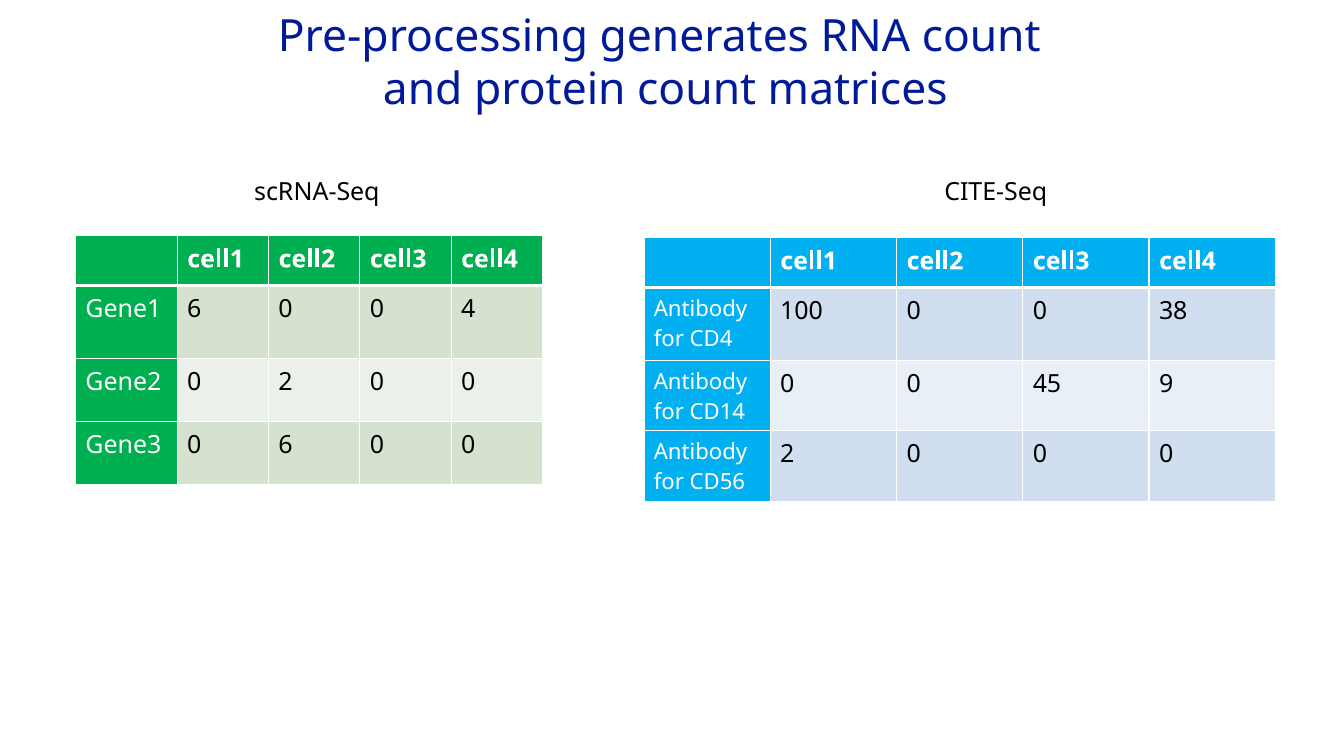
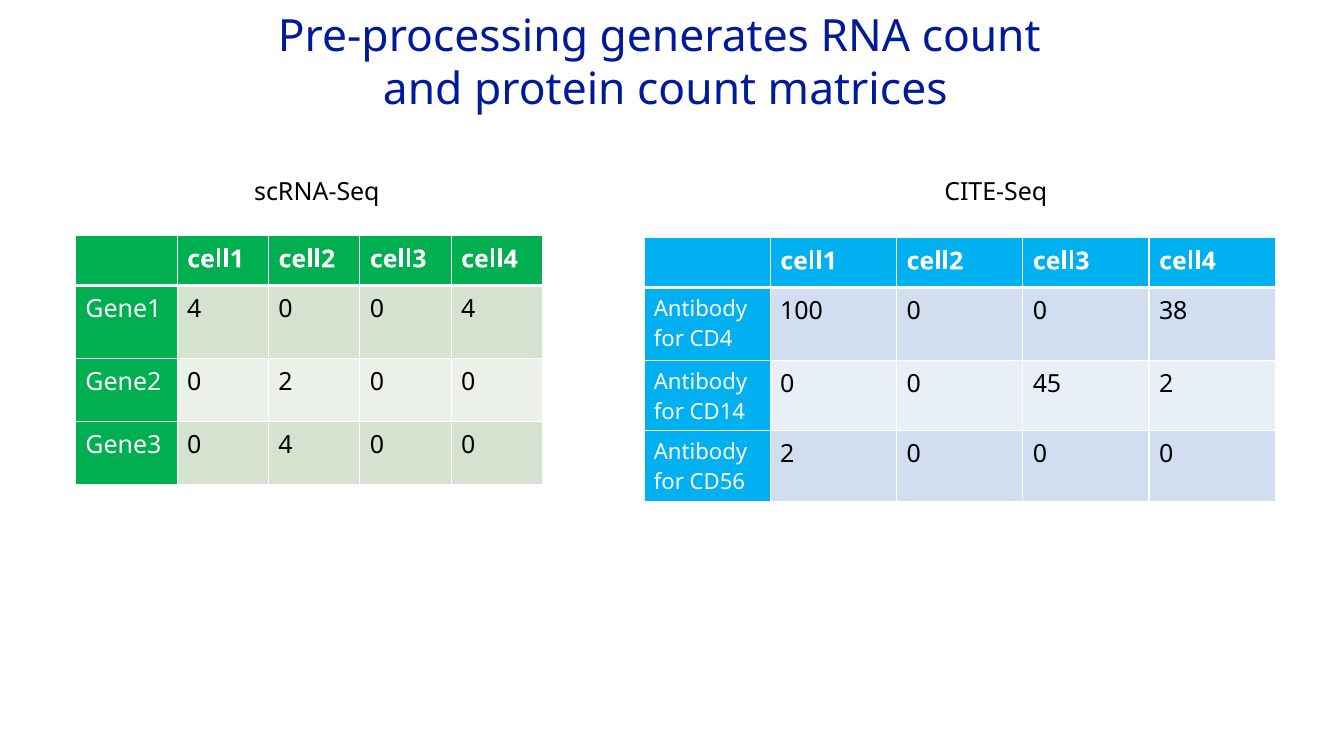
Gene1 6: 6 -> 4
45 9: 9 -> 2
Gene3 0 6: 6 -> 4
